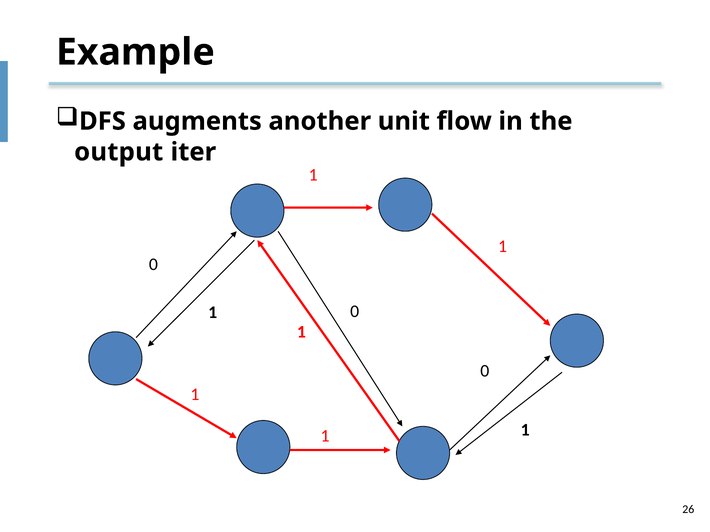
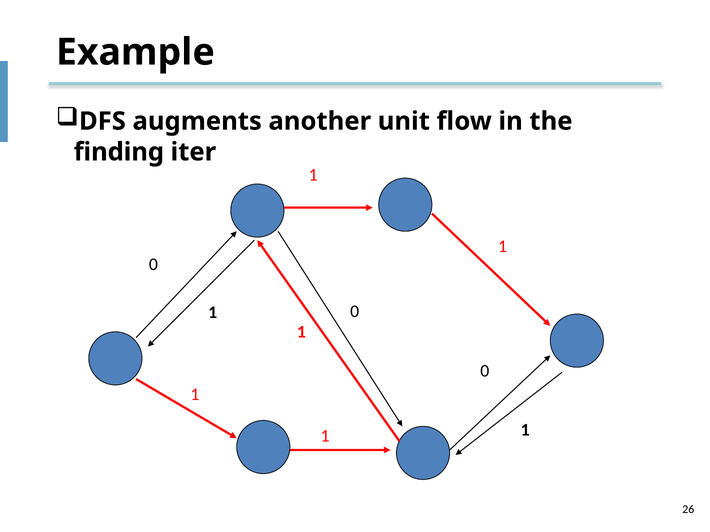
output: output -> finding
